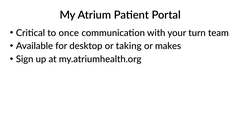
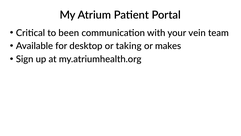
once: once -> been
turn: turn -> vein
